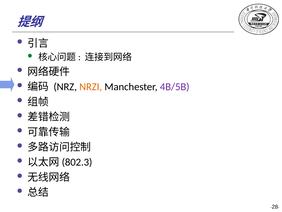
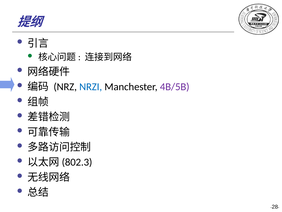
NRZI colour: orange -> blue
